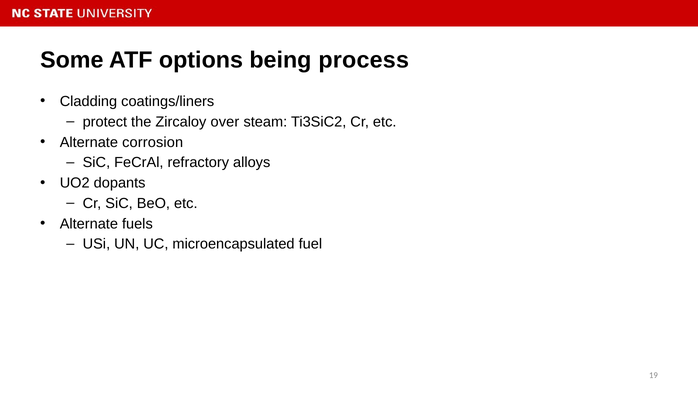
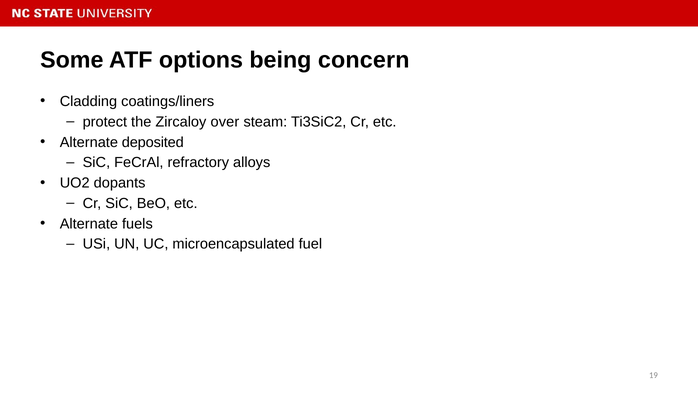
process: process -> concern
corrosion: corrosion -> deposited
